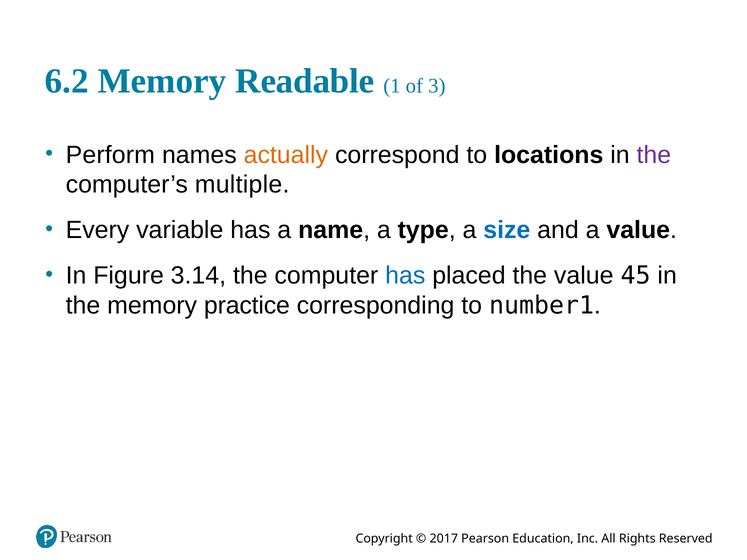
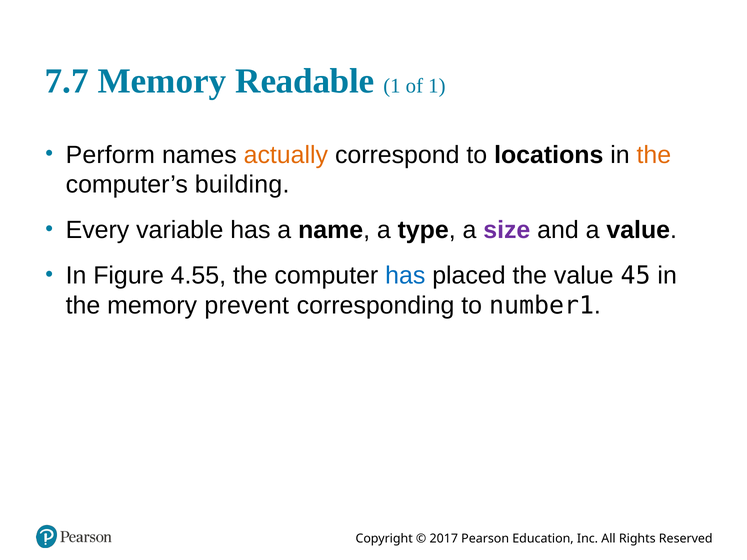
6.2: 6.2 -> 7.7
of 3: 3 -> 1
the at (654, 155) colour: purple -> orange
multiple: multiple -> building
size colour: blue -> purple
3.14: 3.14 -> 4.55
practice: practice -> prevent
